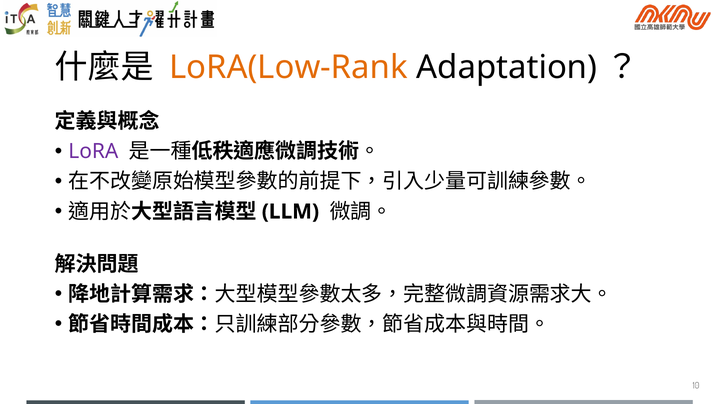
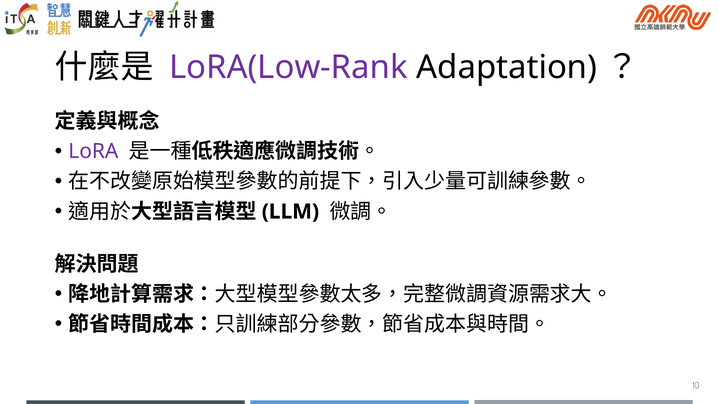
LoRA(Low-Rank colour: orange -> purple
